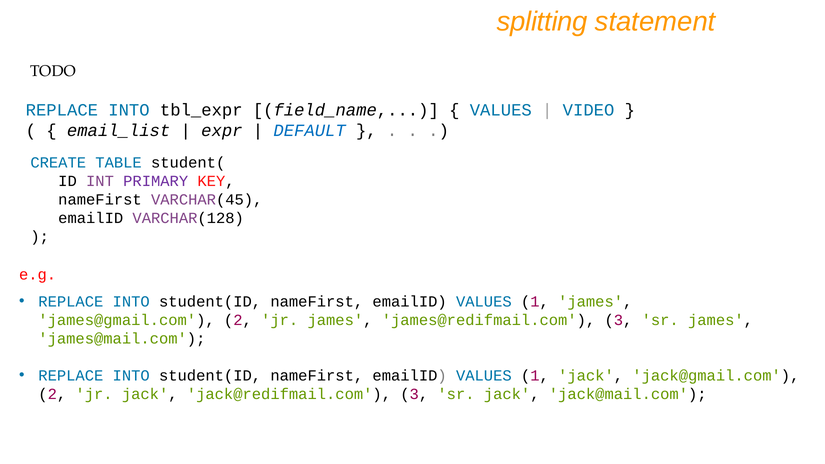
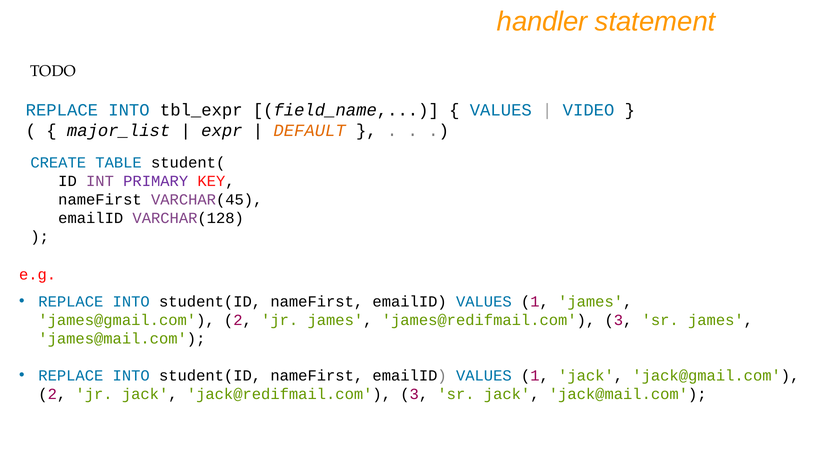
splitting: splitting -> handler
email_list: email_list -> major_list
DEFAULT colour: blue -> orange
